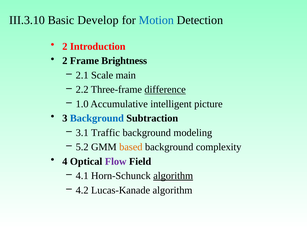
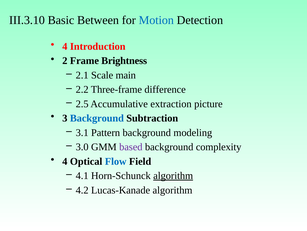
Develop: Develop -> Between
2 at (65, 46): 2 -> 4
difference underline: present -> none
1.0: 1.0 -> 2.5
intelligent: intelligent -> extraction
Traffic: Traffic -> Pattern
5.2: 5.2 -> 3.0
based colour: orange -> purple
Flow colour: purple -> blue
